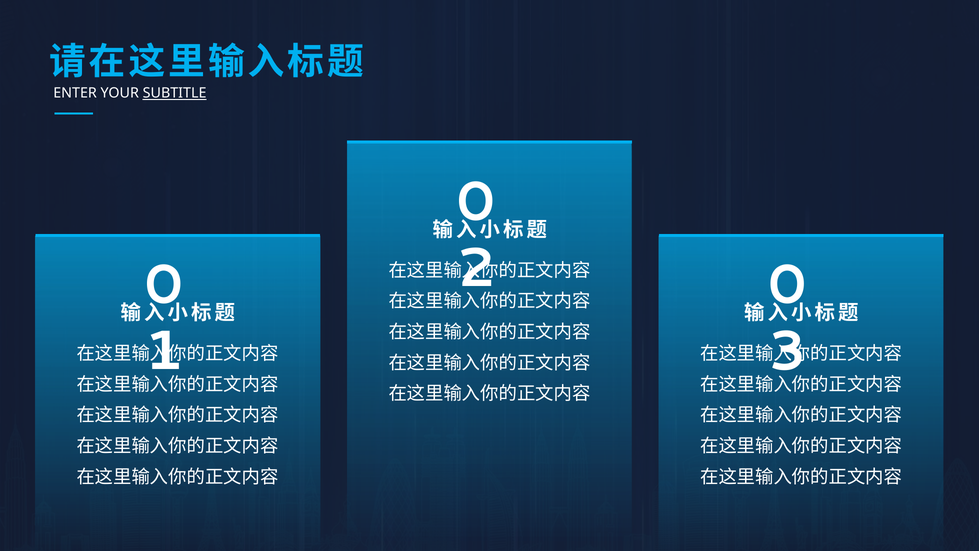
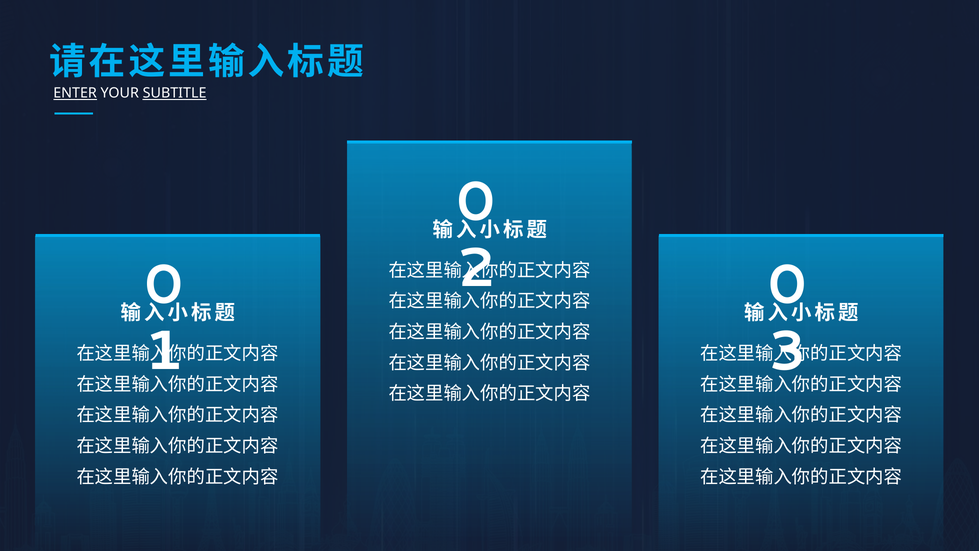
ENTER underline: none -> present
